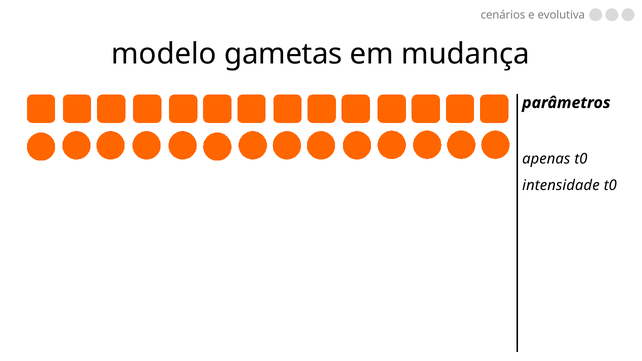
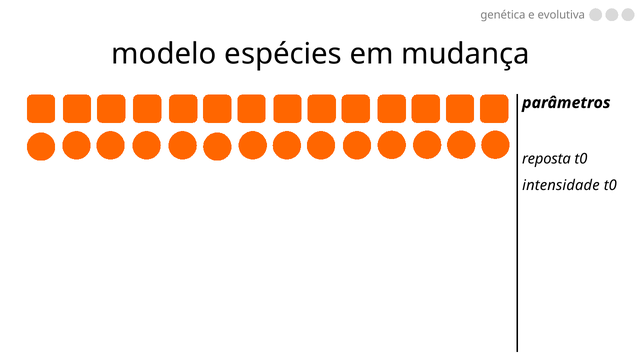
cenários: cenários -> genética
gametas: gametas -> espécies
apenas: apenas -> reposta
